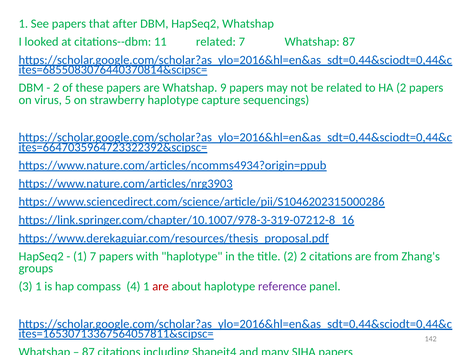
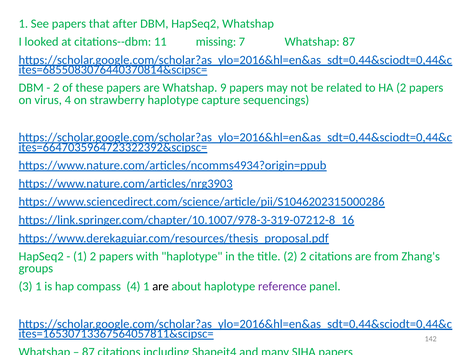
11 related: related -> missing
virus 5: 5 -> 4
1 7: 7 -> 2
are at (161, 287) colour: red -> black
